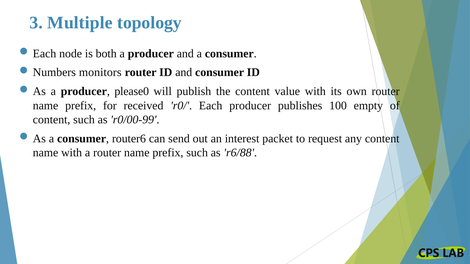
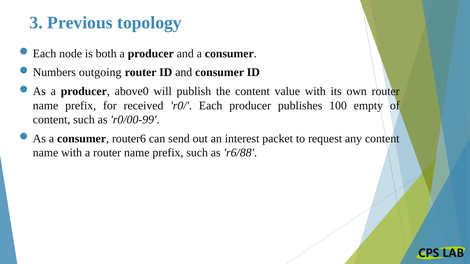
Multiple: Multiple -> Previous
monitors: monitors -> outgoing
please0: please0 -> above0
